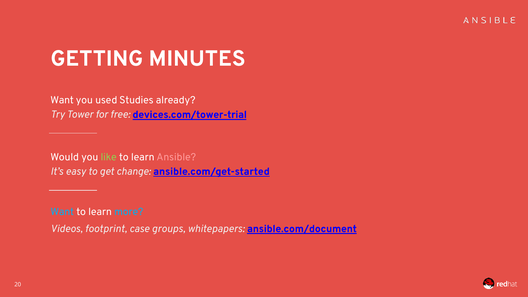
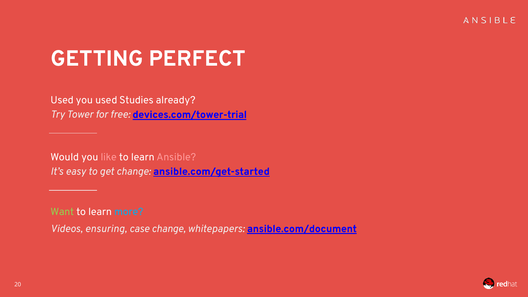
MINUTES: MINUTES -> PERFECT
Want at (62, 100): Want -> Used
like colour: light green -> pink
Want at (62, 212) colour: light blue -> light green
footprint: footprint -> ensuring
case groups: groups -> change
